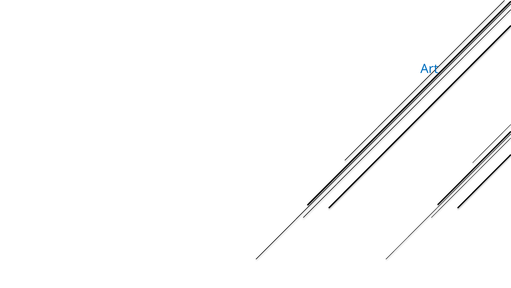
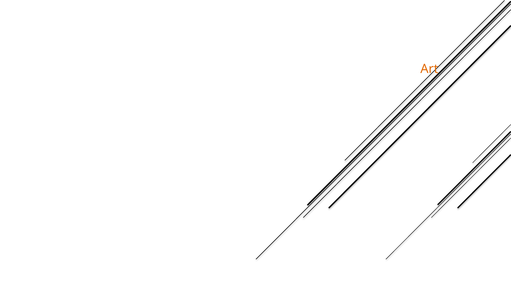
Art colour: blue -> orange
